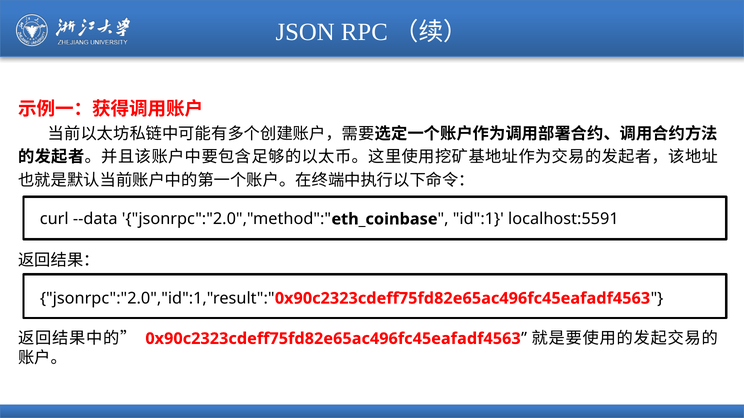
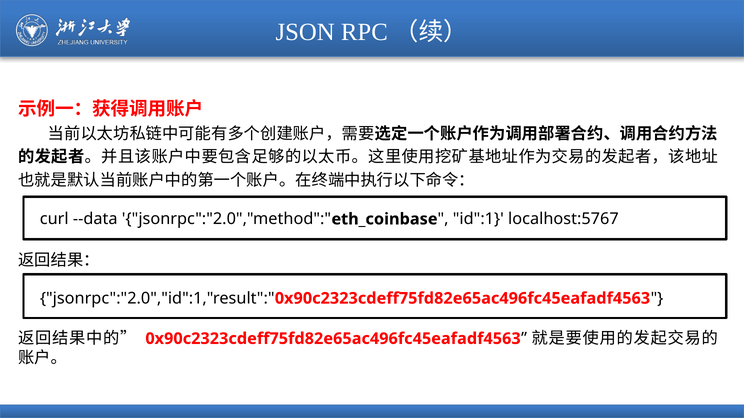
localhost:5591: localhost:5591 -> localhost:5767
